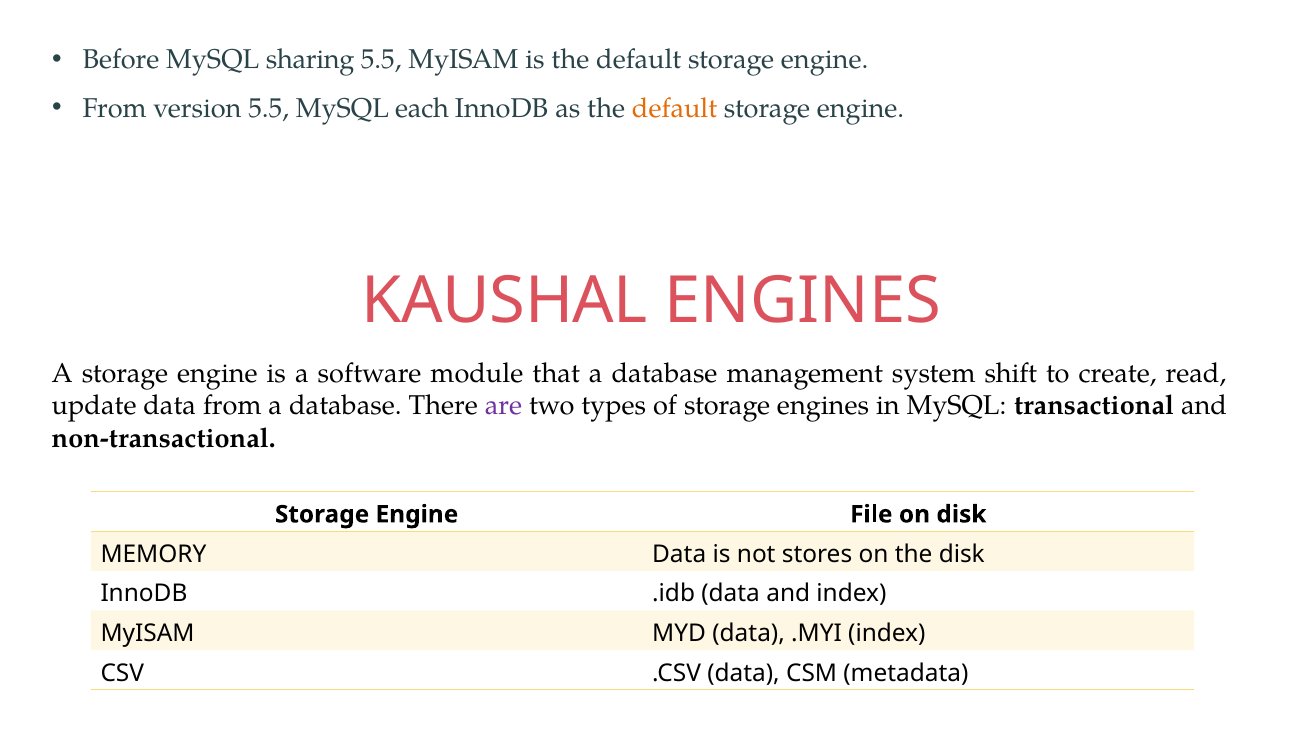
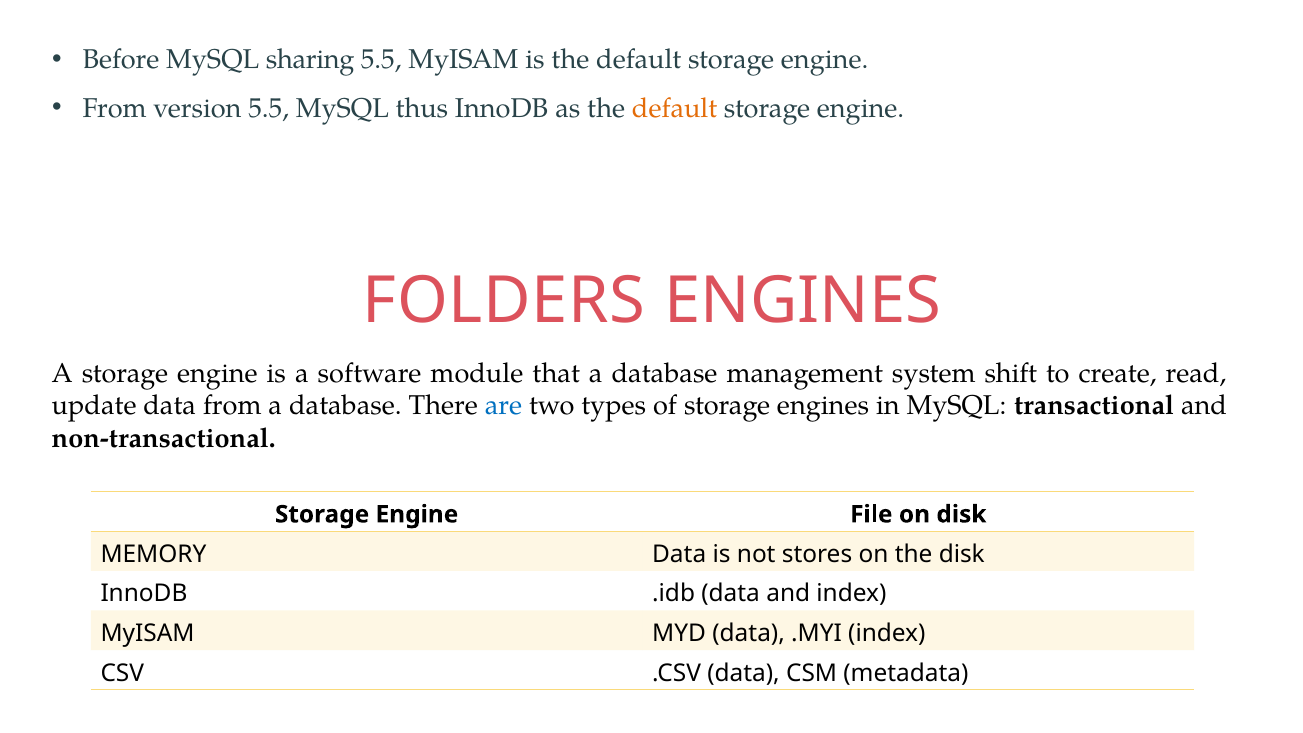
each: each -> thus
KAUSHAL: KAUSHAL -> FOLDERS
are colour: purple -> blue
